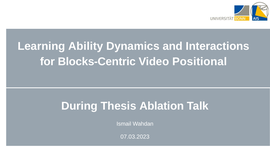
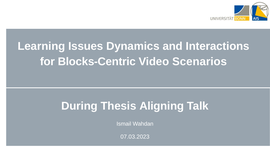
Ability: Ability -> Issues
Positional: Positional -> Scenarios
Ablation: Ablation -> Aligning
